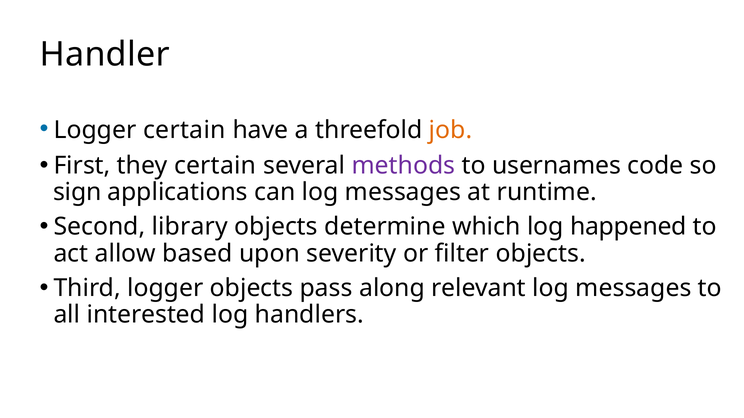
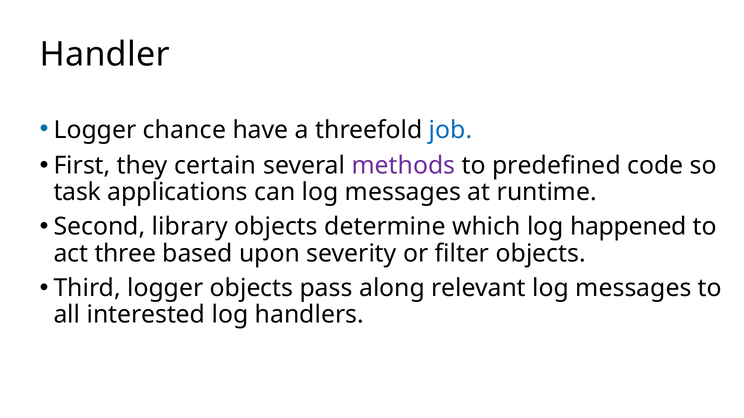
Logger certain: certain -> chance
job colour: orange -> blue
usernames: usernames -> predefined
sign: sign -> task
allow: allow -> three
